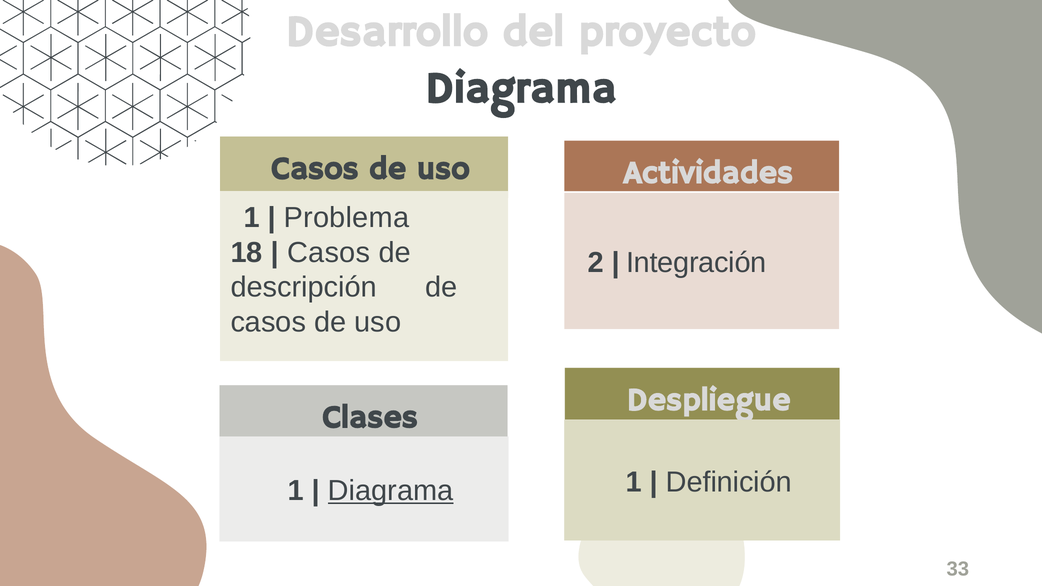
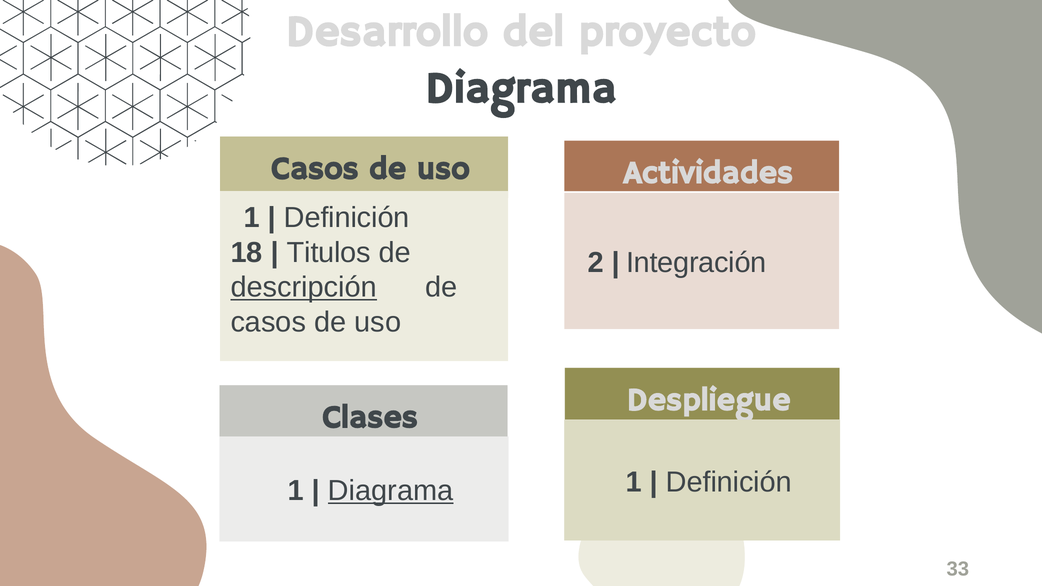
Problema at (347, 218): Problema -> Definición
Casos at (329, 253): Casos -> Titulos
descripción underline: none -> present
